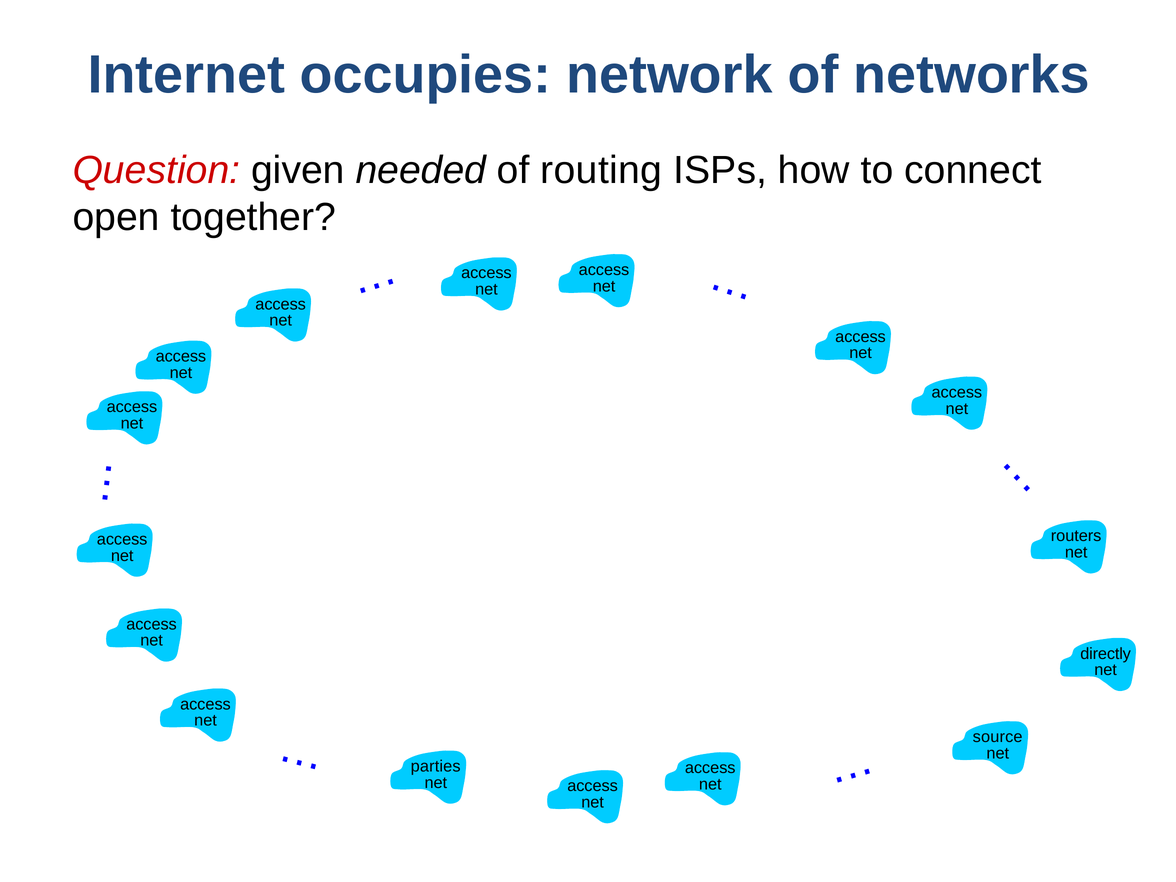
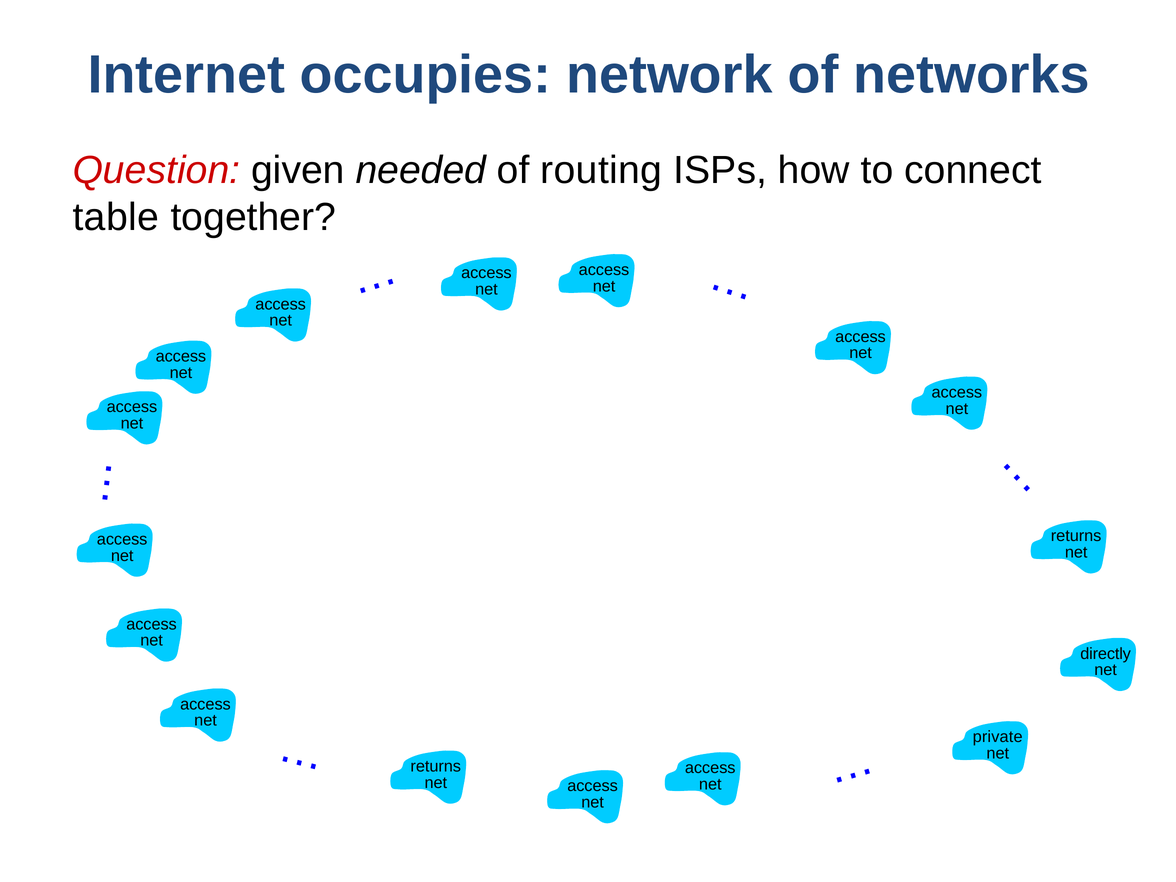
open: open -> table
routers at (1076, 536): routers -> returns
source: source -> private
parties at (436, 766): parties -> returns
